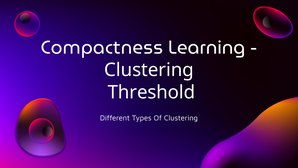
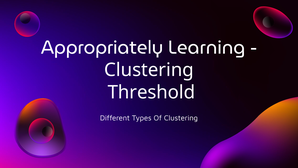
Compactness: Compactness -> Appropriately
